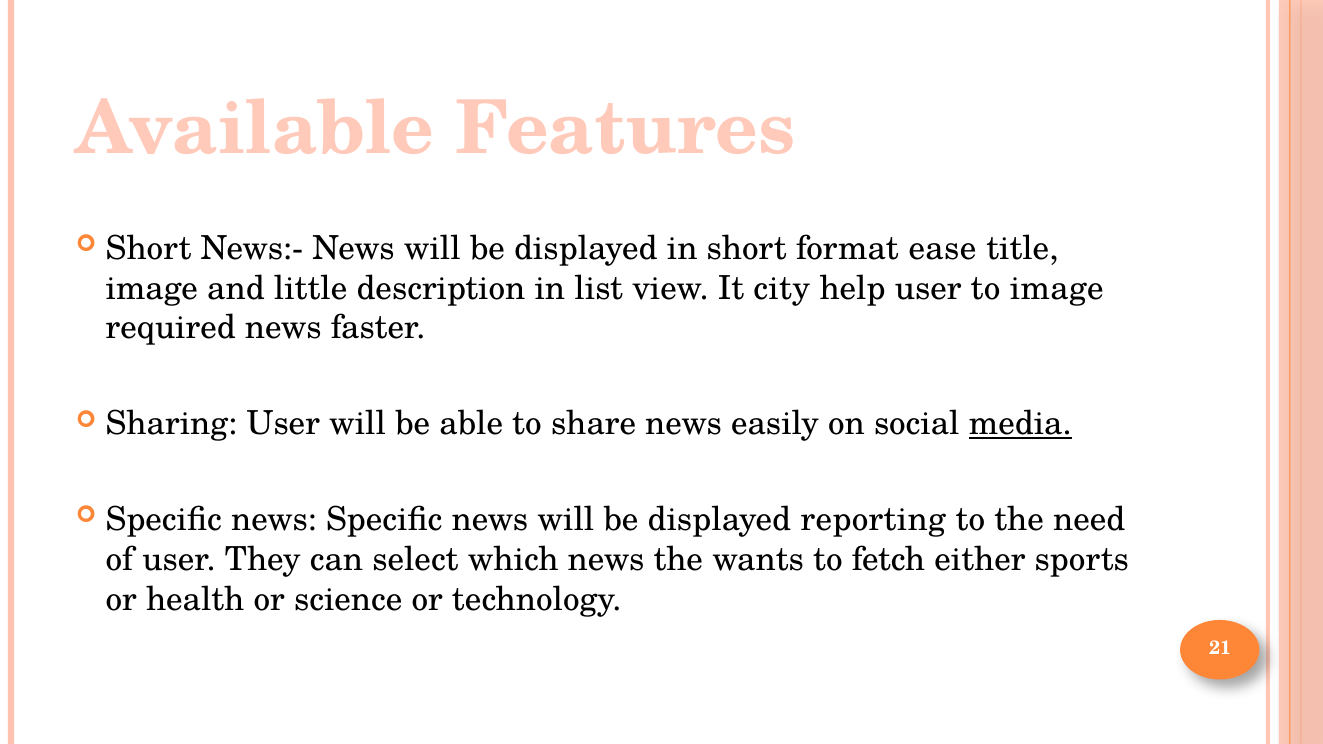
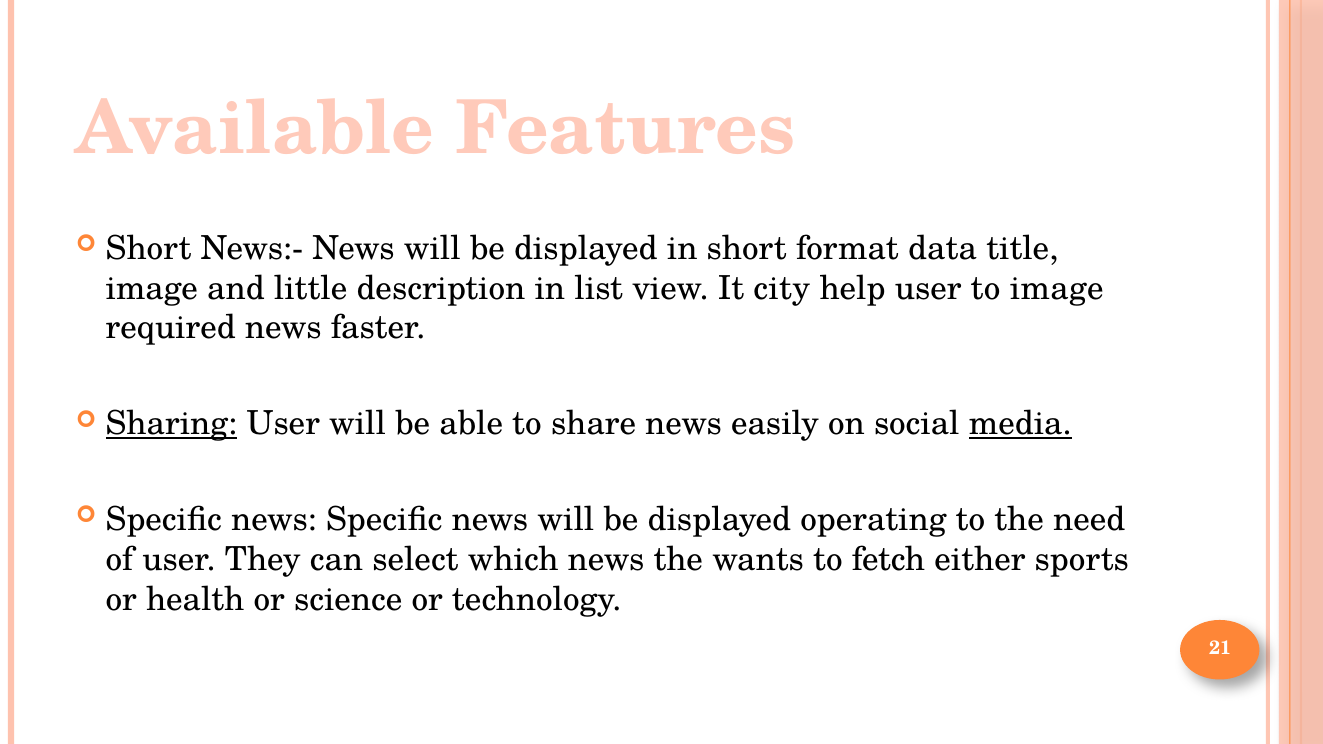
ease: ease -> data
Sharing underline: none -> present
reporting: reporting -> operating
